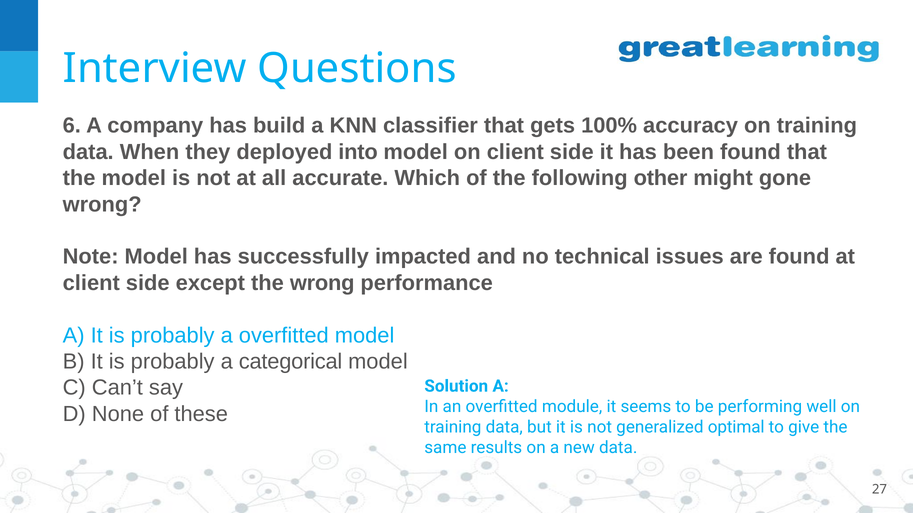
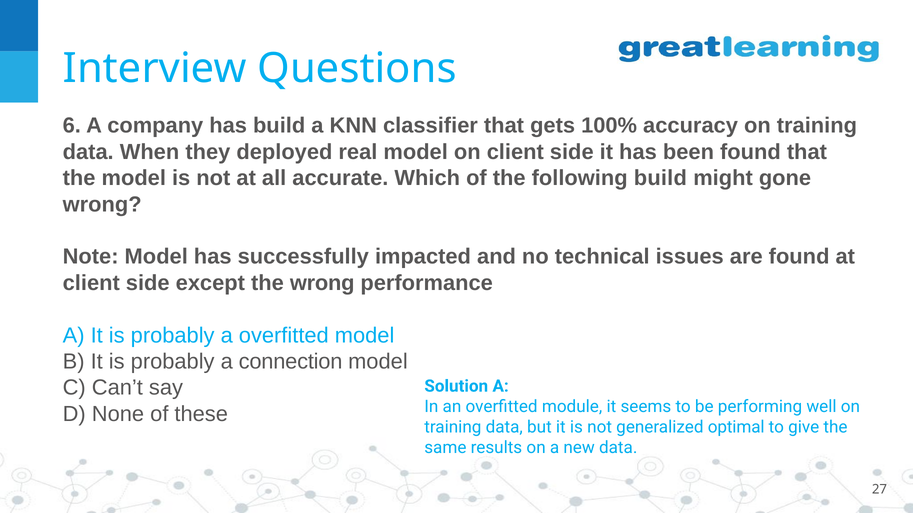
into: into -> real
following other: other -> build
categorical: categorical -> connection
